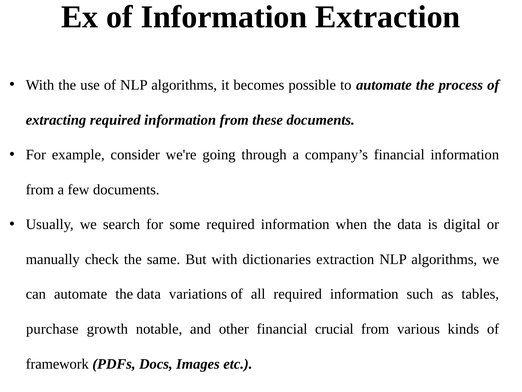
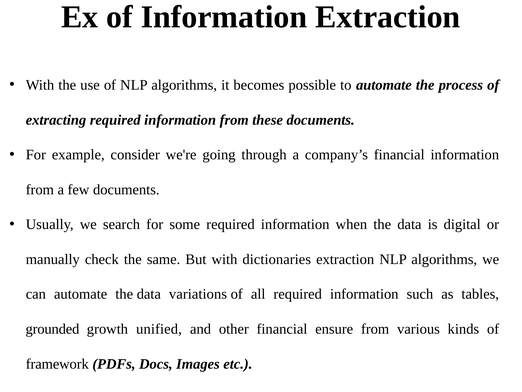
purchase: purchase -> grounded
notable: notable -> unified
crucial: crucial -> ensure
